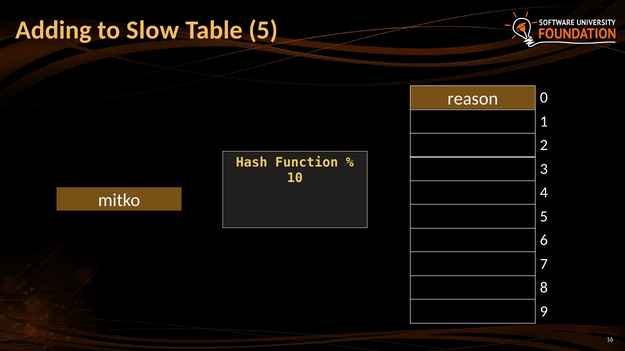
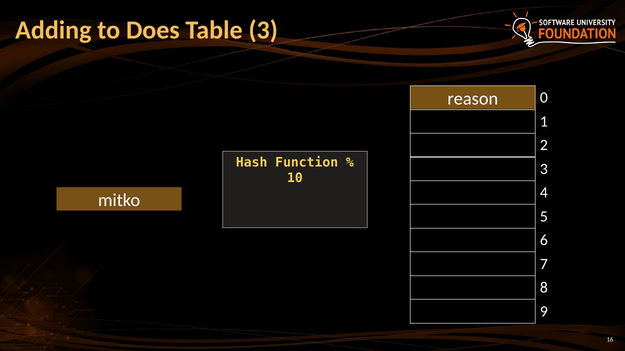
Slow: Slow -> Does
Table 5: 5 -> 3
